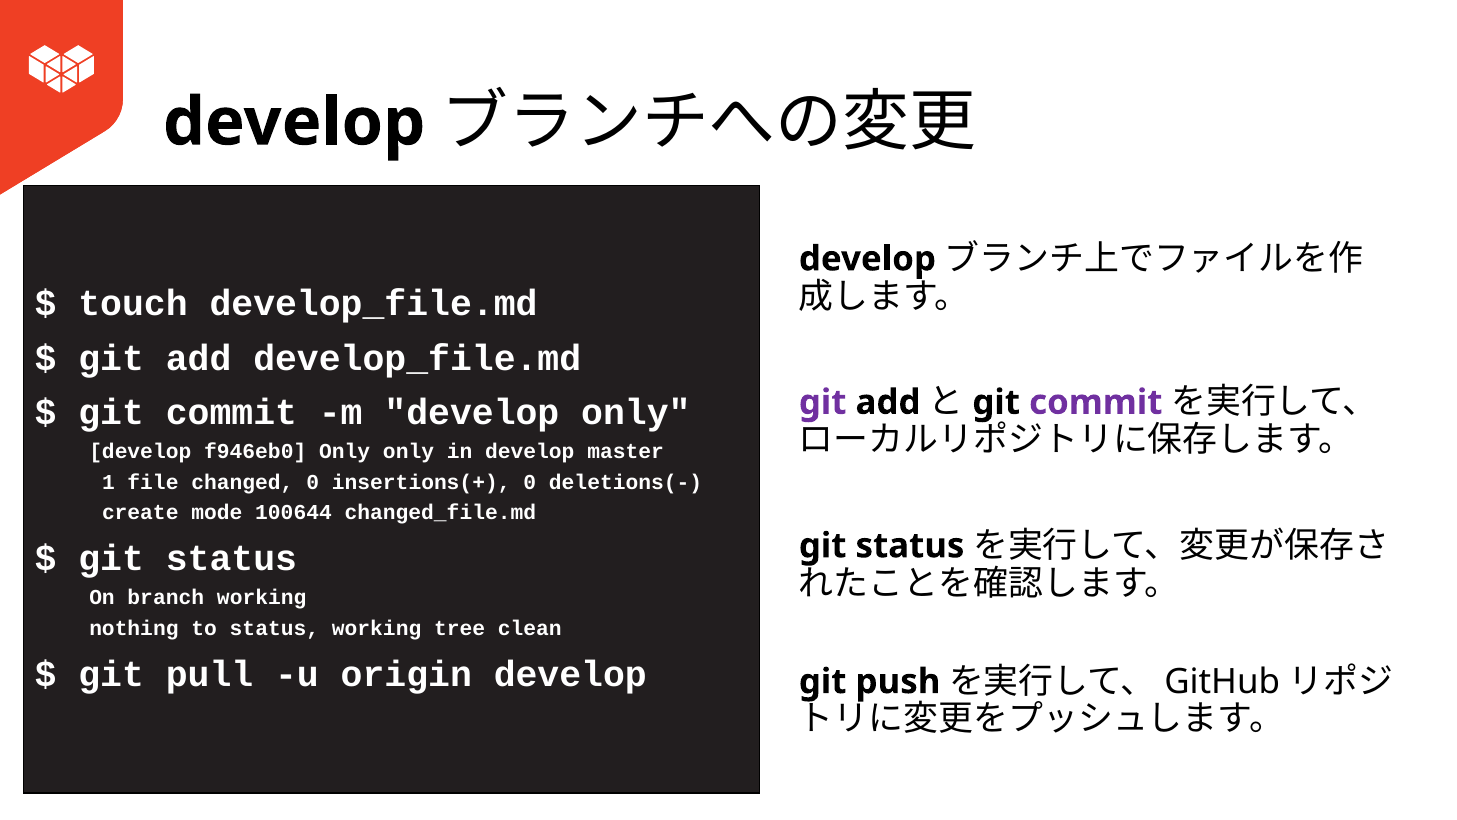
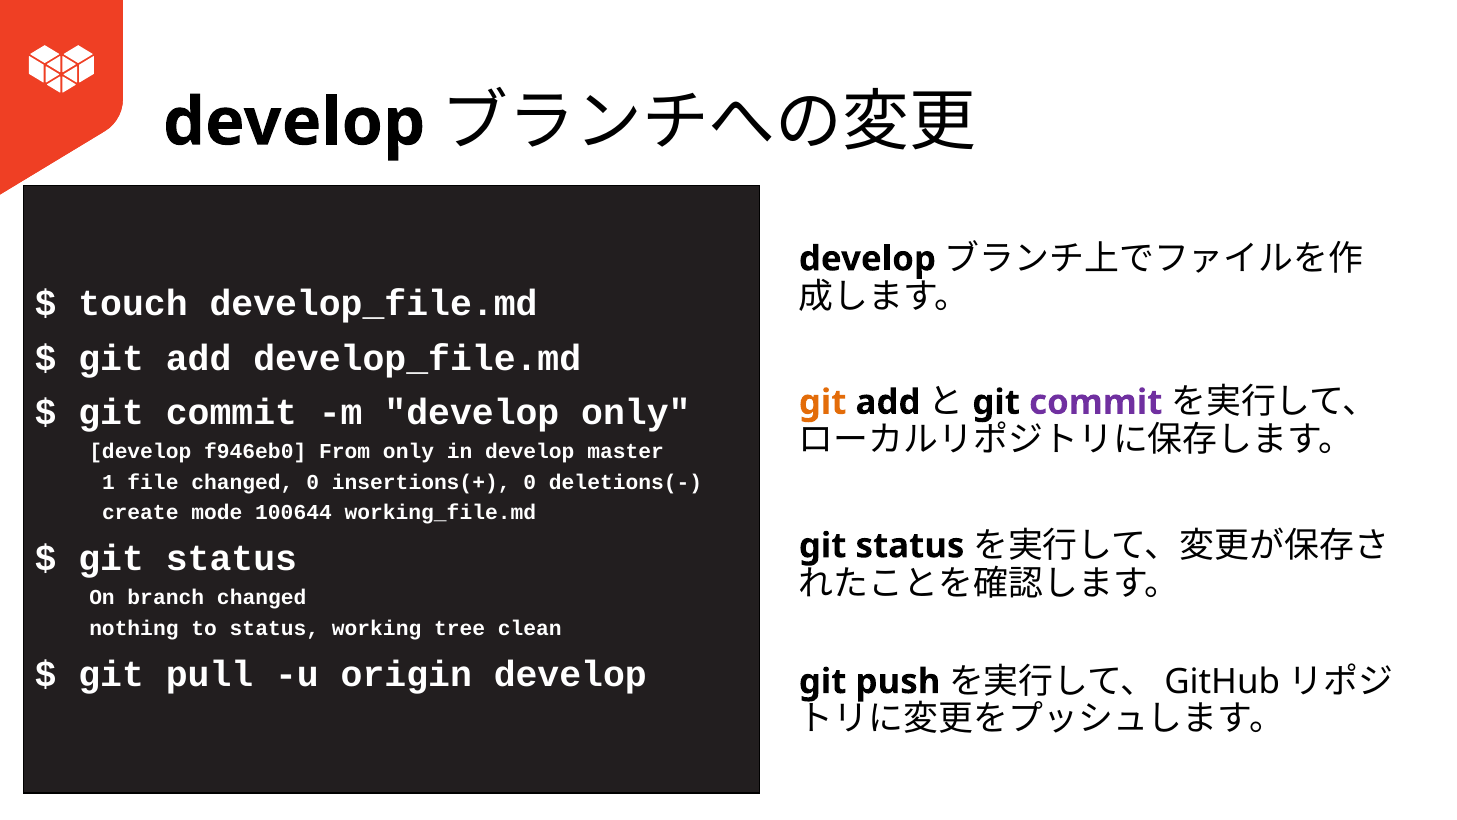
git at (823, 402) colour: purple -> orange
f946eb0 Only: Only -> From
changed_file.md: changed_file.md -> working_file.md
branch working: working -> changed
